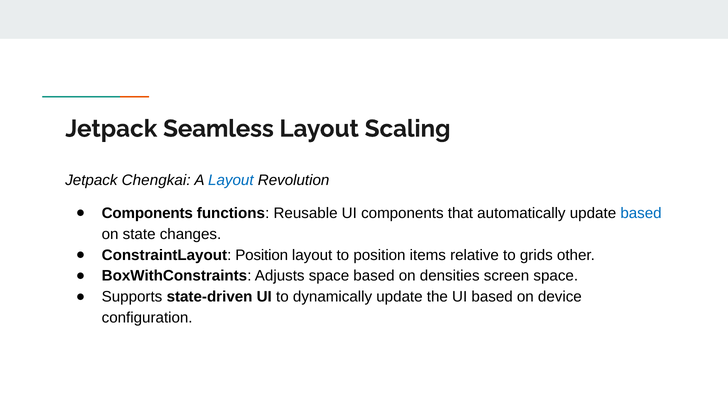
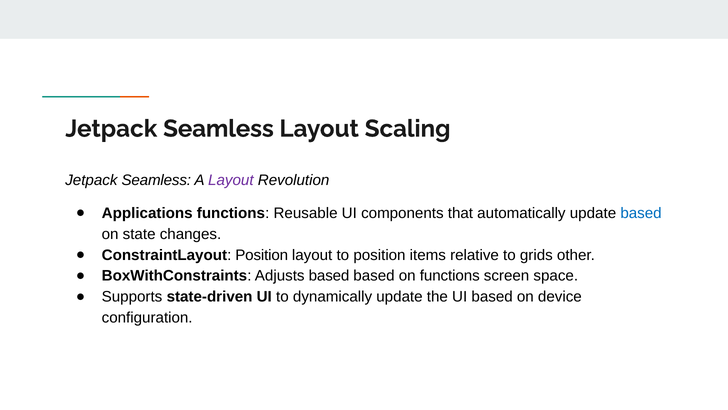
Chengkai at (156, 180): Chengkai -> Seamless
Layout at (231, 180) colour: blue -> purple
Components at (147, 213): Components -> Applications
Adjusts space: space -> based
on densities: densities -> functions
